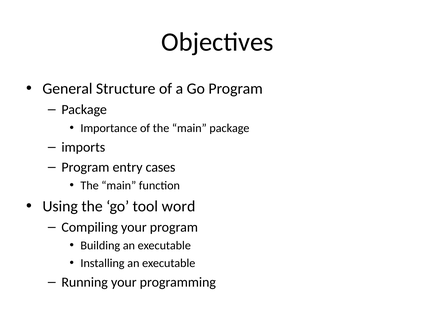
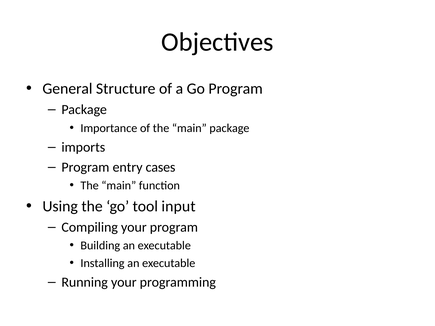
word: word -> input
